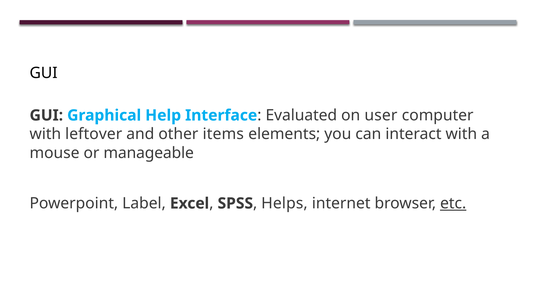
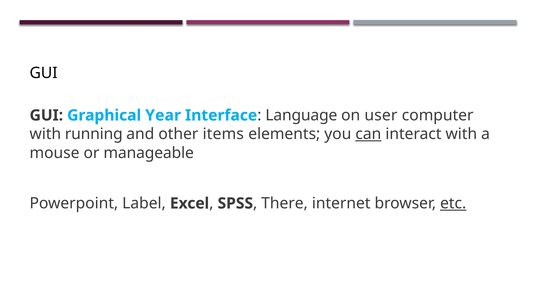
Help: Help -> Year
Evaluated: Evaluated -> Language
leftover: leftover -> running
can underline: none -> present
Helps: Helps -> There
